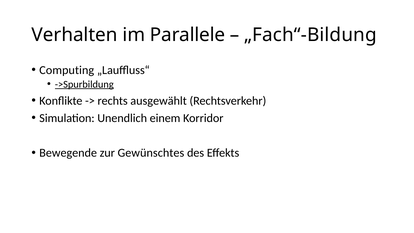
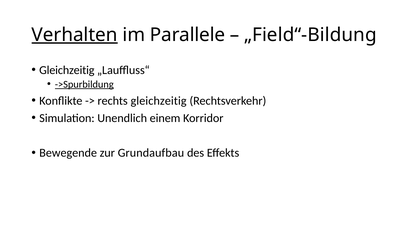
Verhalten underline: none -> present
„Fach“-Bildung: „Fach“-Bildung -> „Field“-Bildung
Computing at (67, 70): Computing -> Gleichzeitig
rechts ausgewählt: ausgewählt -> gleichzeitig
Gewünschtes: Gewünschtes -> Grundaufbau
